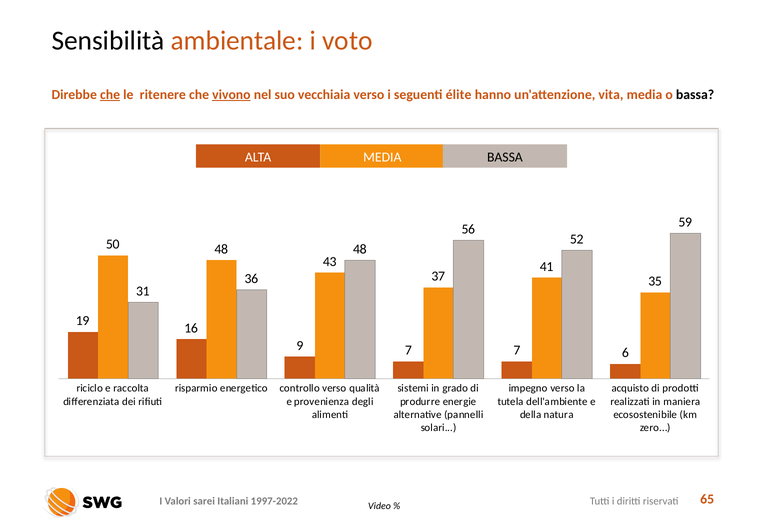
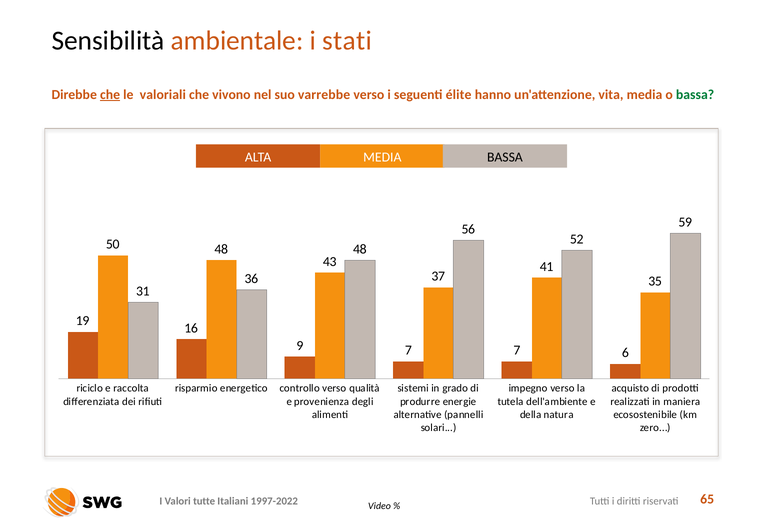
voto: voto -> stati
ritenere: ritenere -> valoriali
vivono underline: present -> none
vecchiaia: vecchiaia -> varrebbe
bassa at (695, 95) colour: black -> green
sarei: sarei -> tutte
